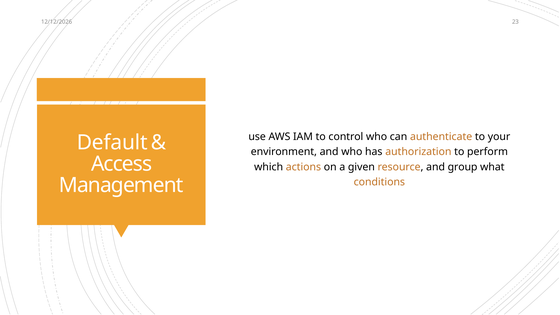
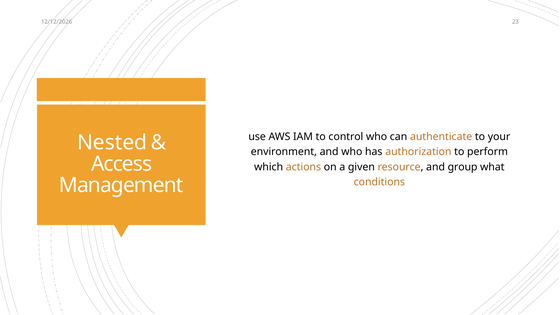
Default: Default -> Nested
